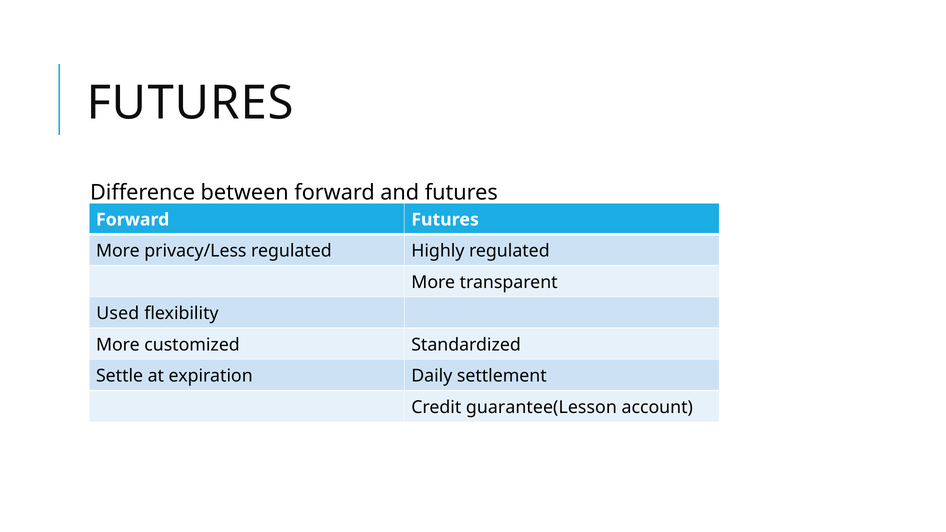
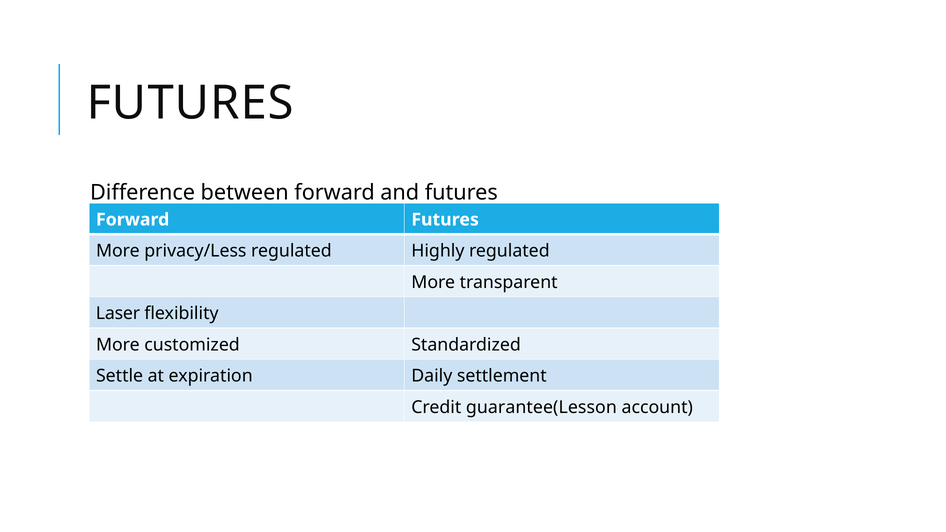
Used: Used -> Laser
